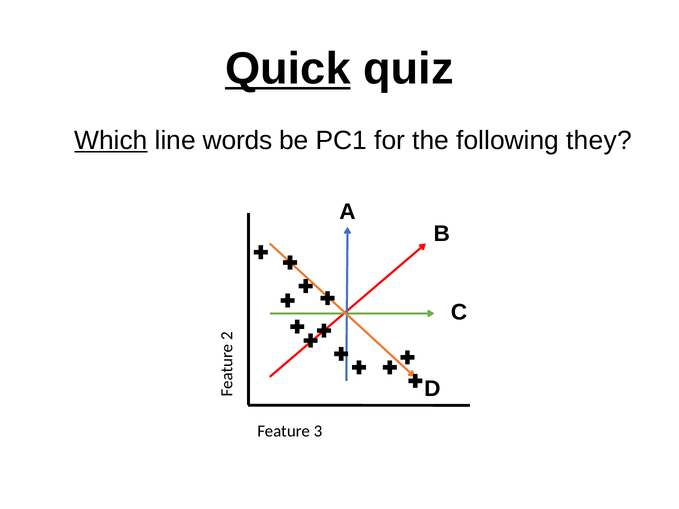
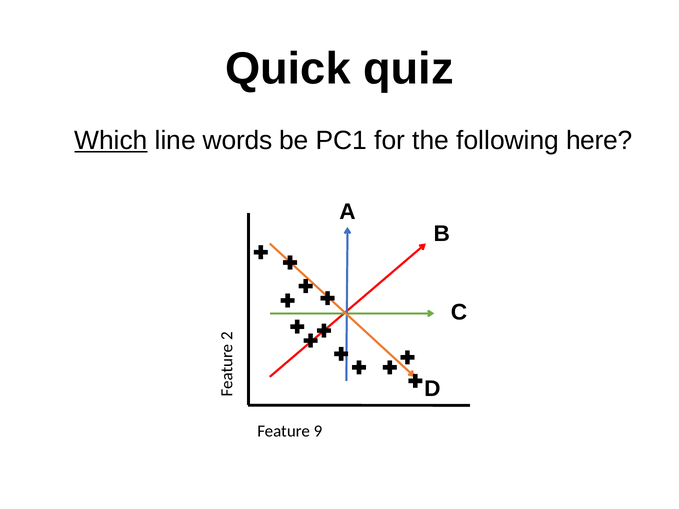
Quick underline: present -> none
they: they -> here
3: 3 -> 9
